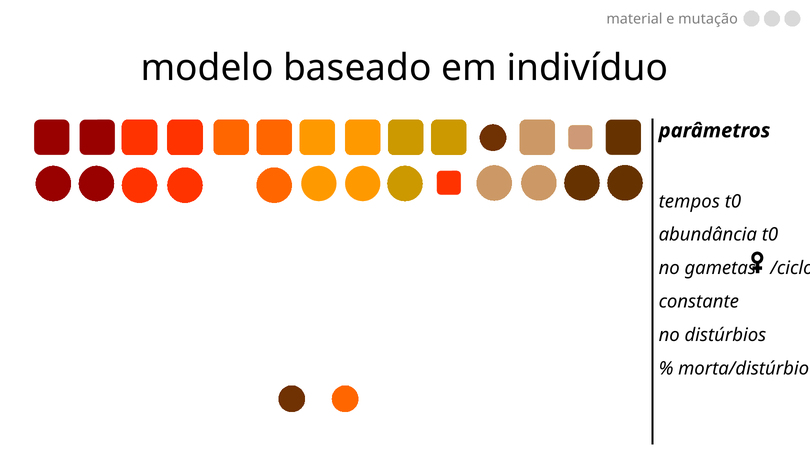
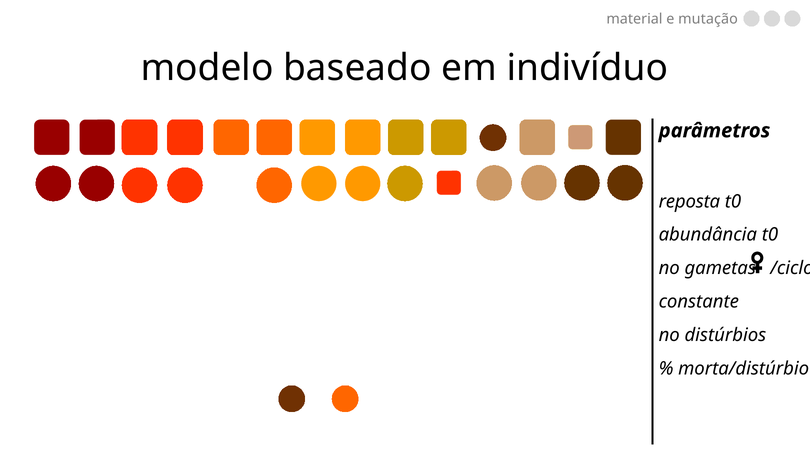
tempos: tempos -> reposta
